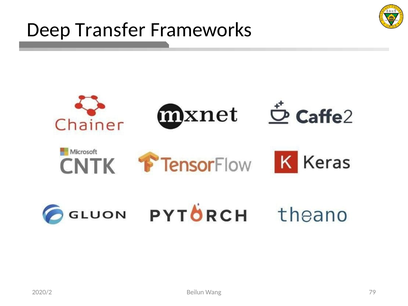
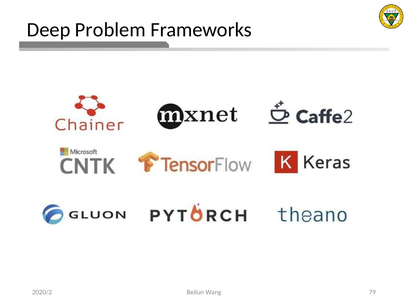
Transfer: Transfer -> Problem
